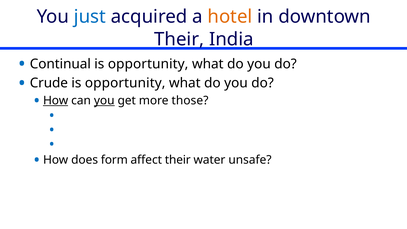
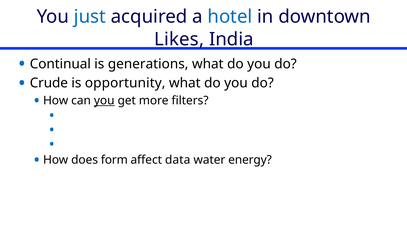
hotel colour: orange -> blue
Their at (179, 39): Their -> Likes
opportunity at (148, 64): opportunity -> generations
How at (56, 101) underline: present -> none
those: those -> filters
affect their: their -> data
unsafe: unsafe -> energy
